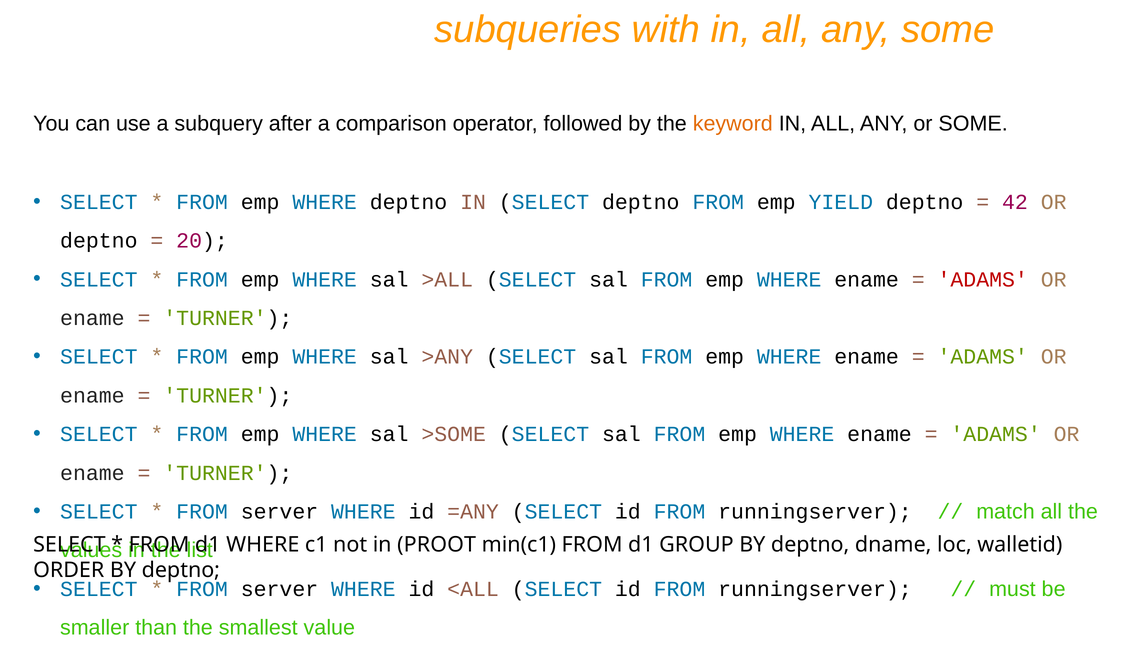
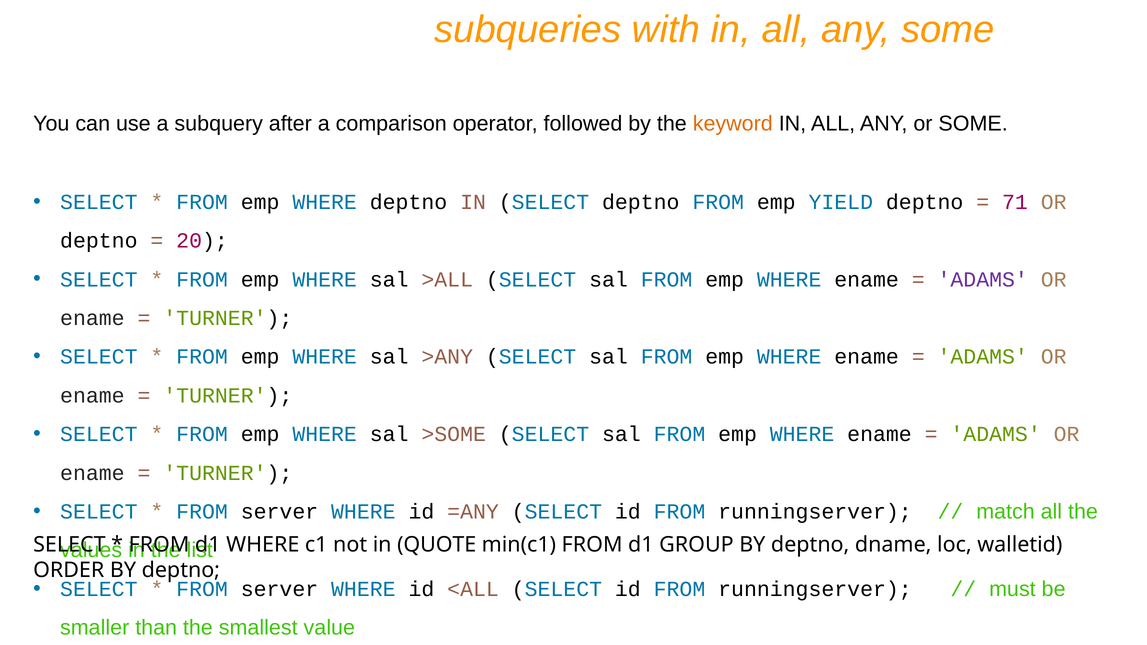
42: 42 -> 71
ADAMS at (983, 280) colour: red -> purple
PROOT: PROOT -> QUOTE
